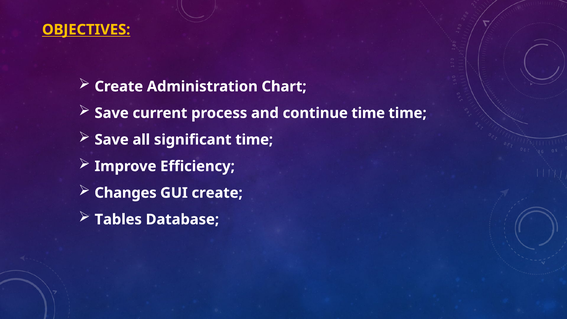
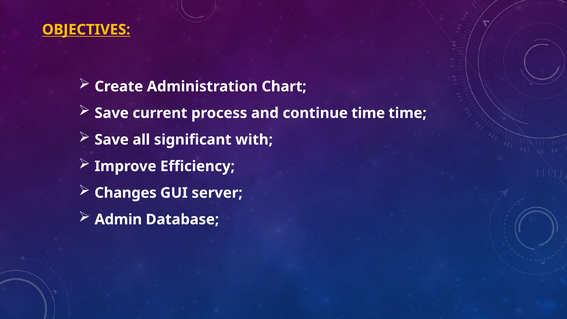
significant time: time -> with
GUI create: create -> server
Tables: Tables -> Admin
